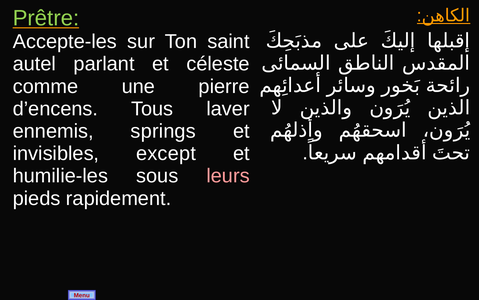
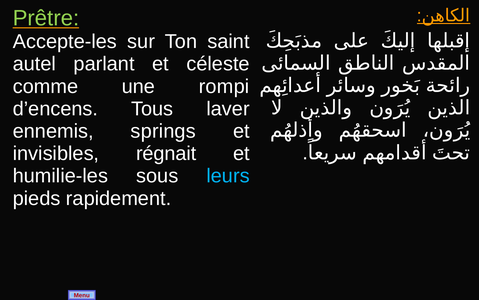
pierre: pierre -> rompi
except: except -> régnait
leurs colour: pink -> light blue
